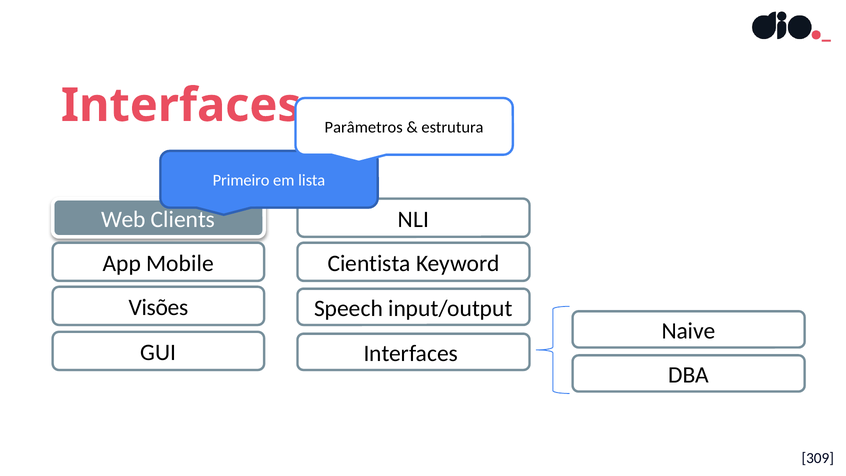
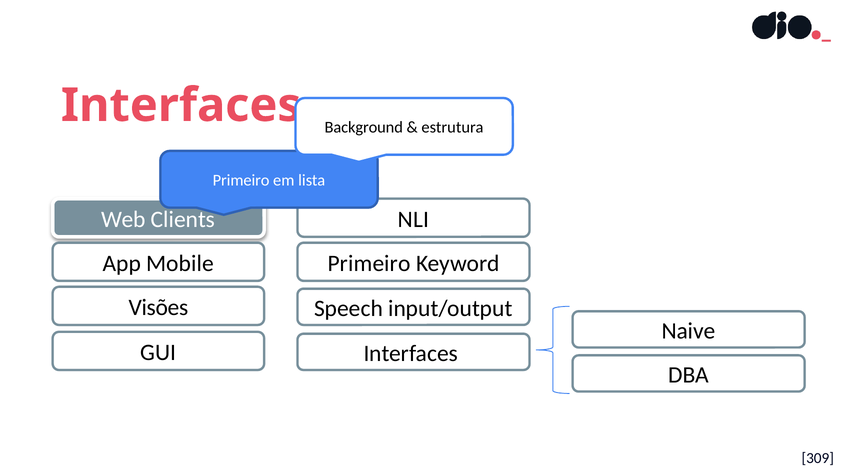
Parâmetros: Parâmetros -> Background
Cientista at (369, 263): Cientista -> Primeiro
